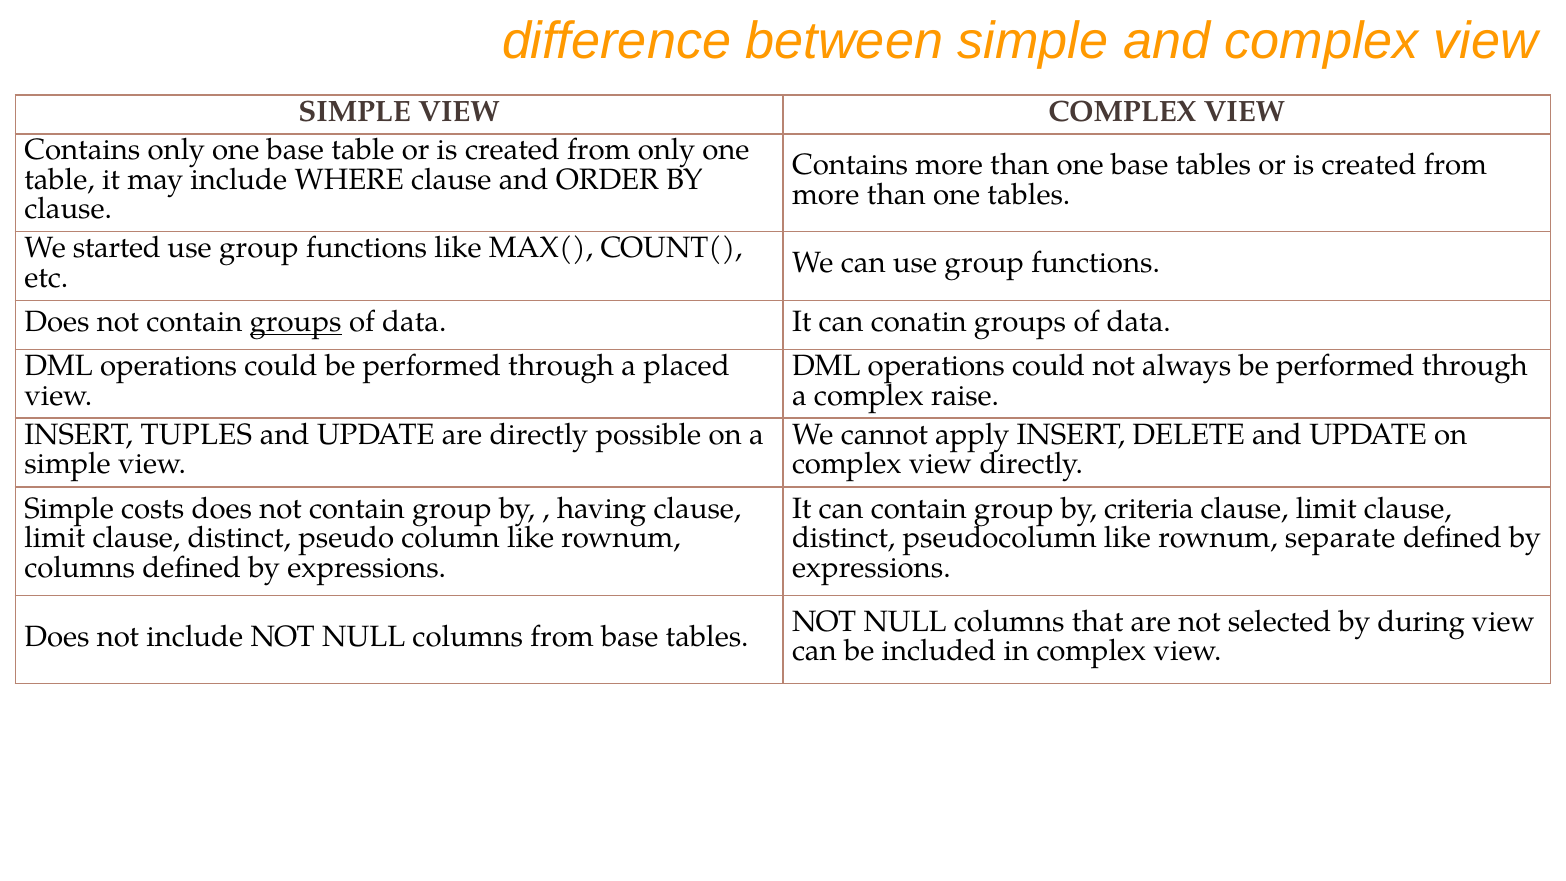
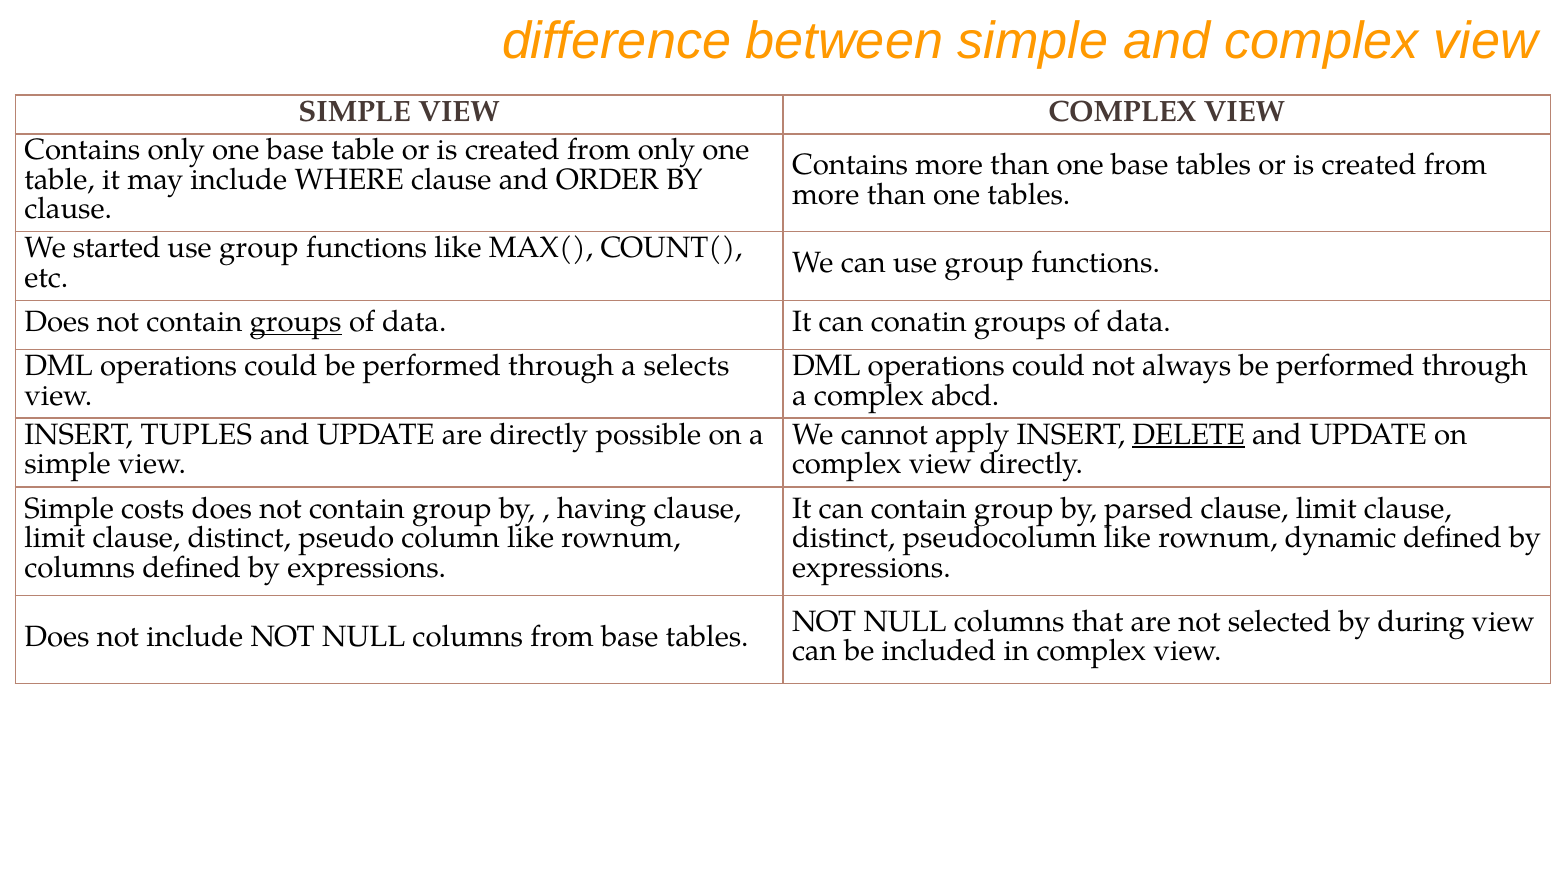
placed: placed -> selects
raise: raise -> abcd
DELETE underline: none -> present
criteria: criteria -> parsed
separate: separate -> dynamic
